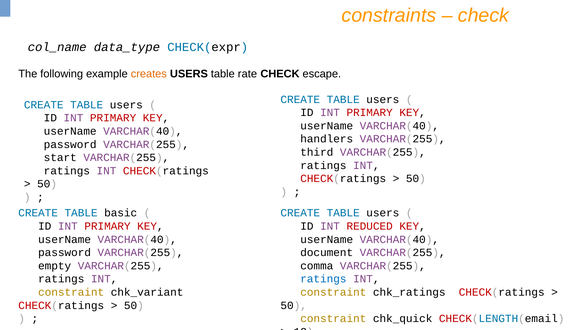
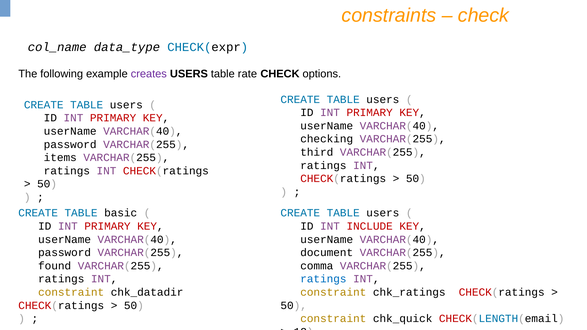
creates colour: orange -> purple
escape: escape -> options
handlers: handlers -> checking
start: start -> items
REDUCED: REDUCED -> INCLUDE
empty: empty -> found
chk_variant: chk_variant -> chk_datadir
